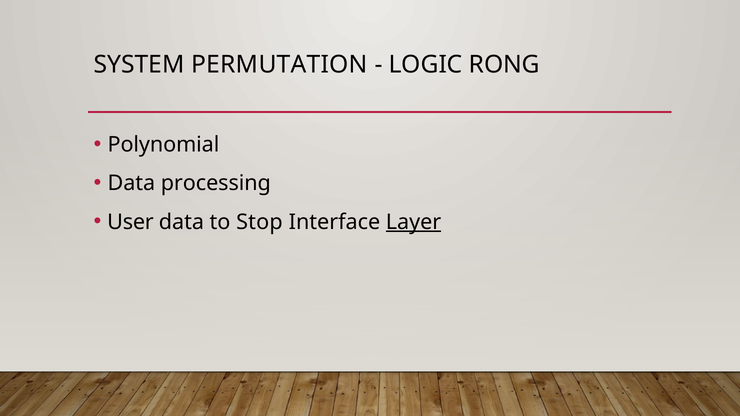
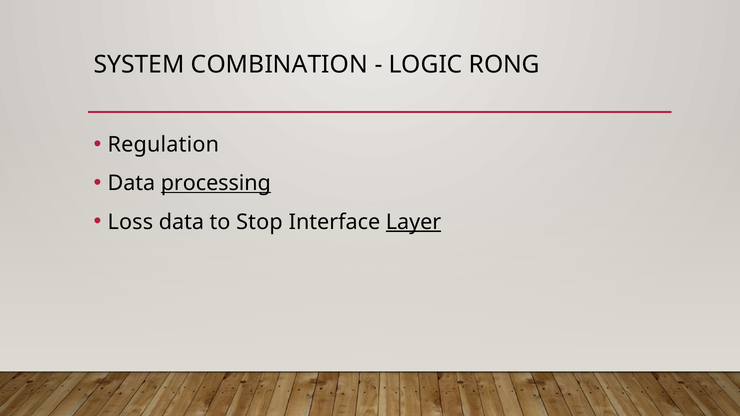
PERMUTATION: PERMUTATION -> COMBINATION
Polynomial: Polynomial -> Regulation
processing underline: none -> present
User: User -> Loss
